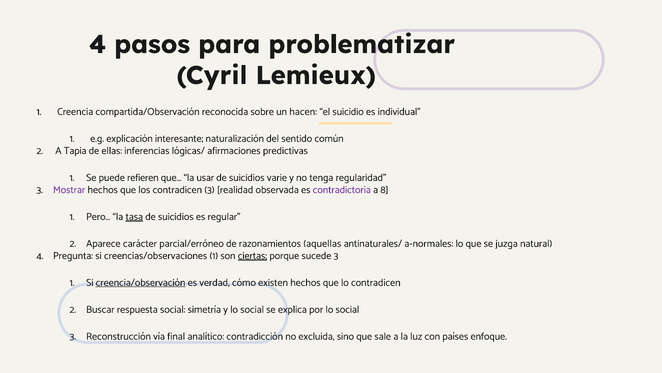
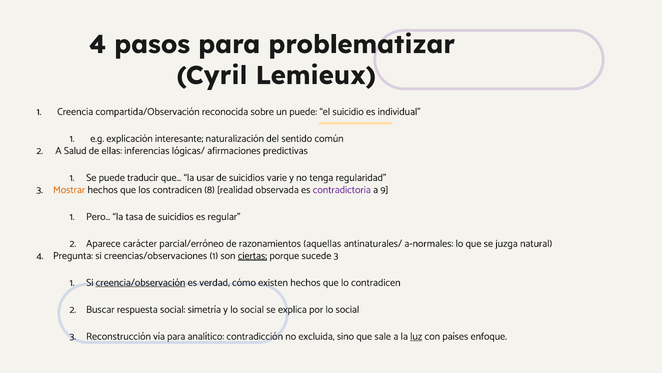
un hacen: hacen -> puede
Tapia: Tapia -> Salud
refieren: refieren -> traducir
Mostrar colour: purple -> orange
contradicen 3: 3 -> 8
8: 8 -> 9
tasa underline: present -> none
vía final: final -> para
luz underline: none -> present
